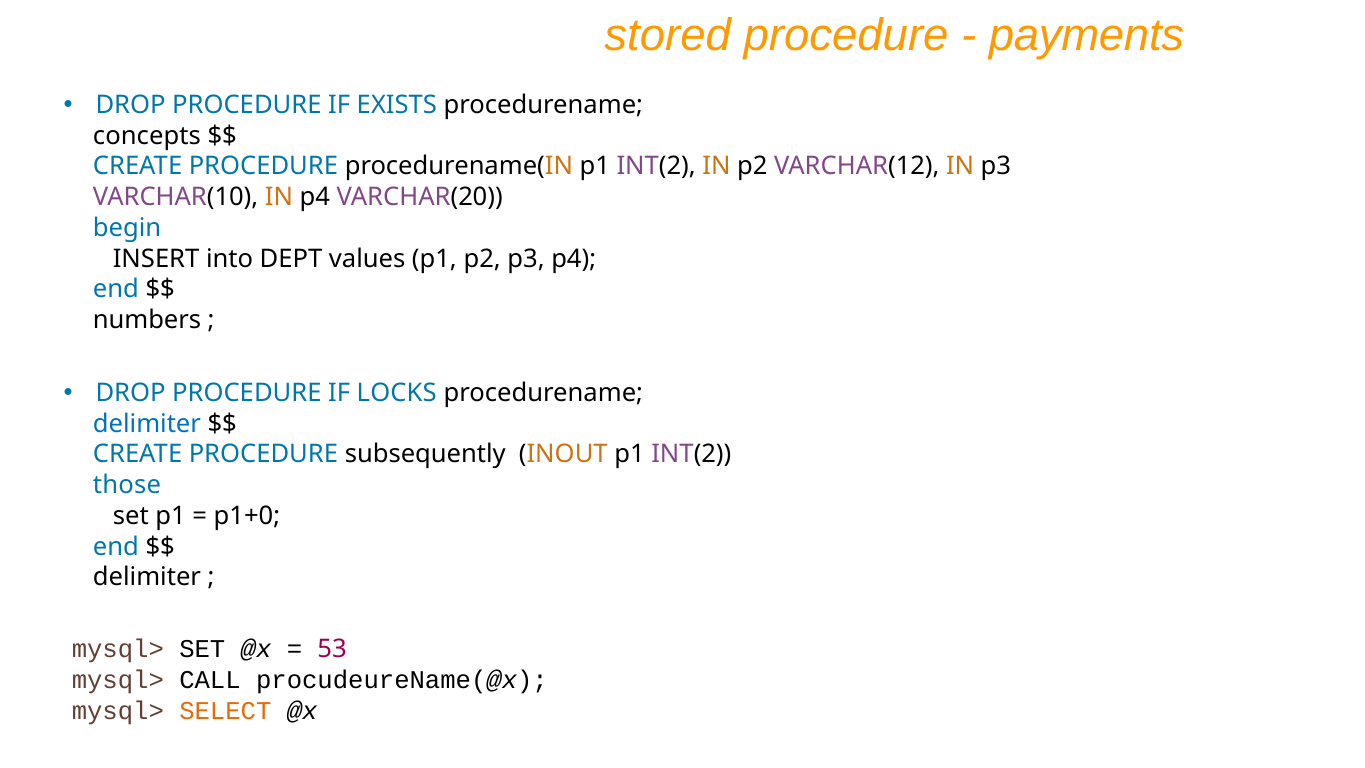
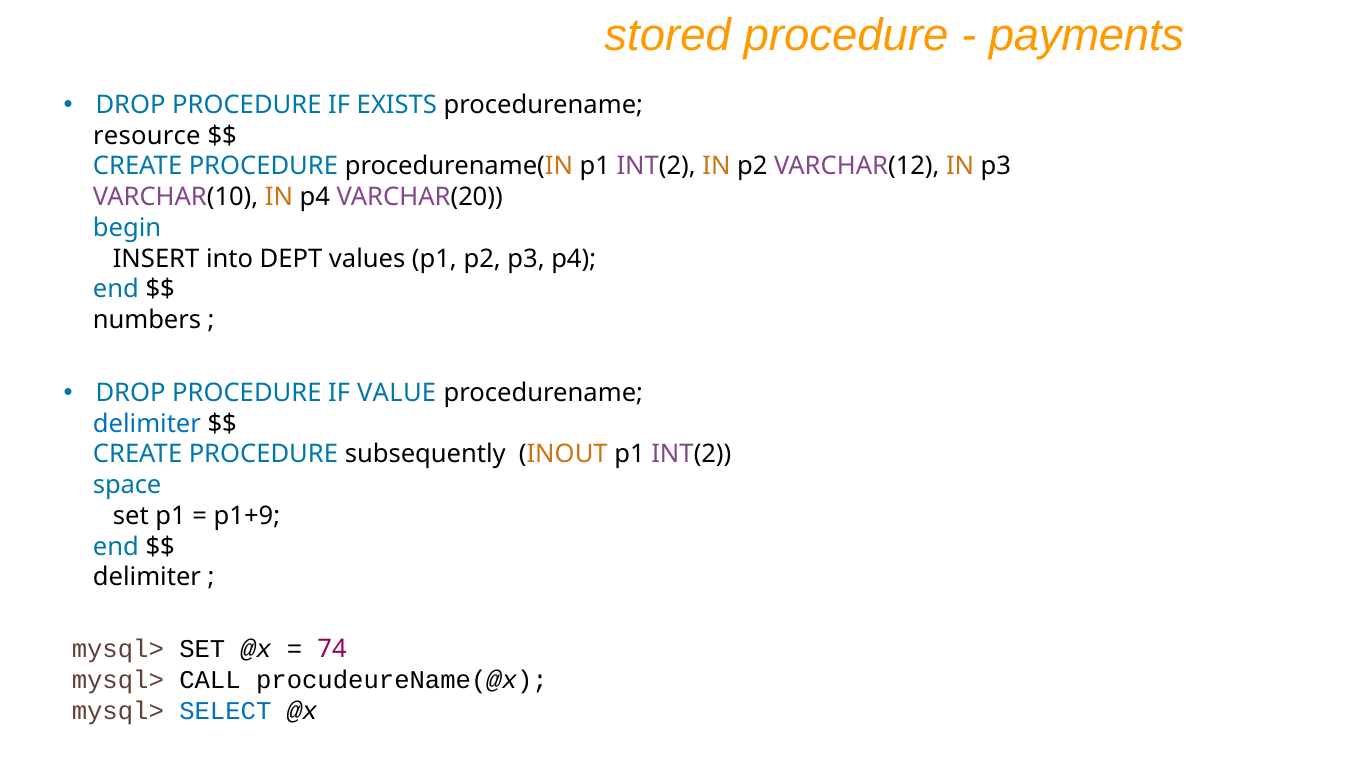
concepts: concepts -> resource
LOCKS: LOCKS -> VALUE
those: those -> space
p1+0: p1+0 -> p1+9
53: 53 -> 74
SELECT colour: orange -> blue
